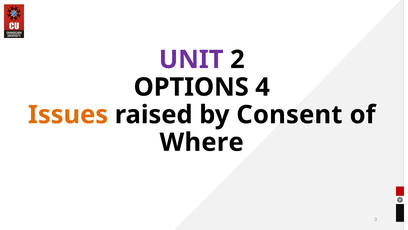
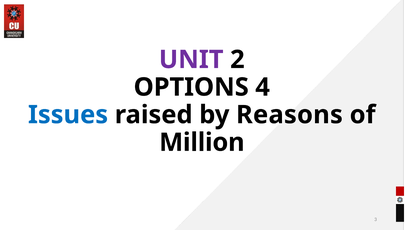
Issues colour: orange -> blue
Consent: Consent -> Reasons
Where: Where -> Million
